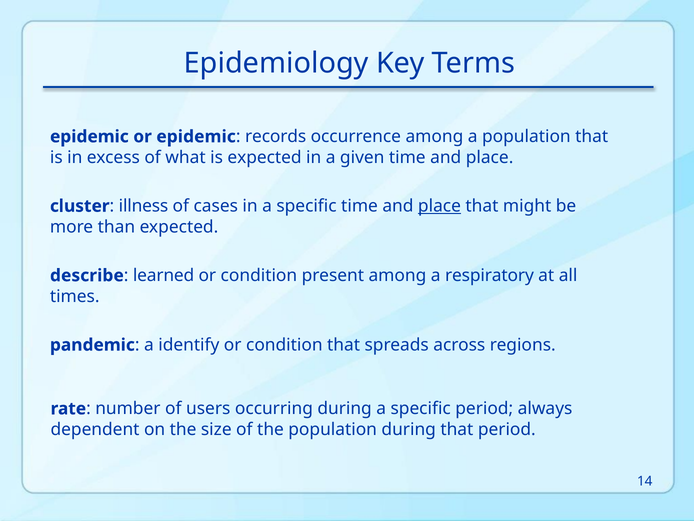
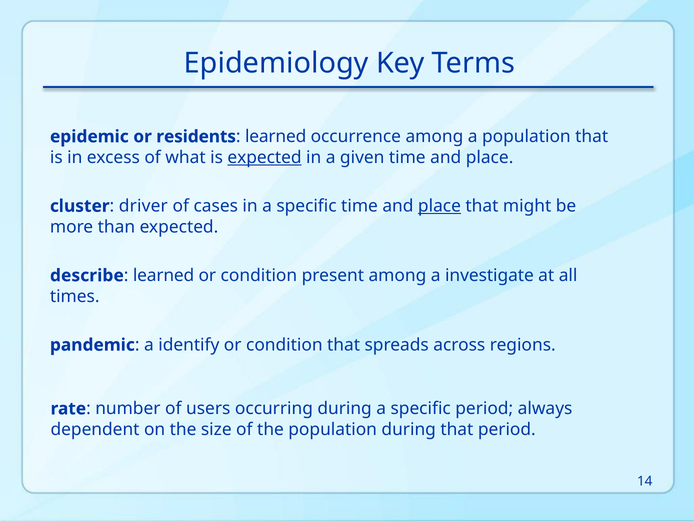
or epidemic: epidemic -> residents
records at (276, 136): records -> learned
expected at (265, 157) underline: none -> present
illness: illness -> driver
respiratory: respiratory -> investigate
